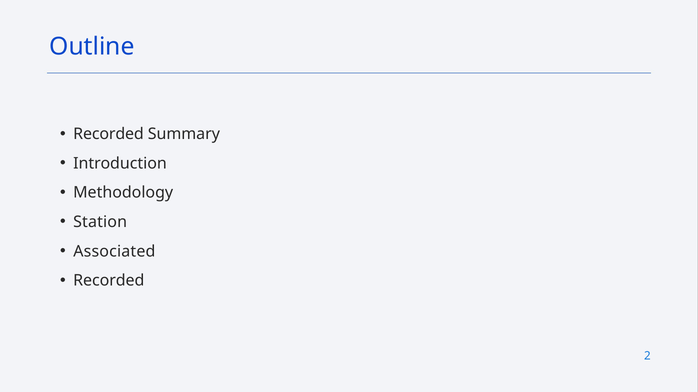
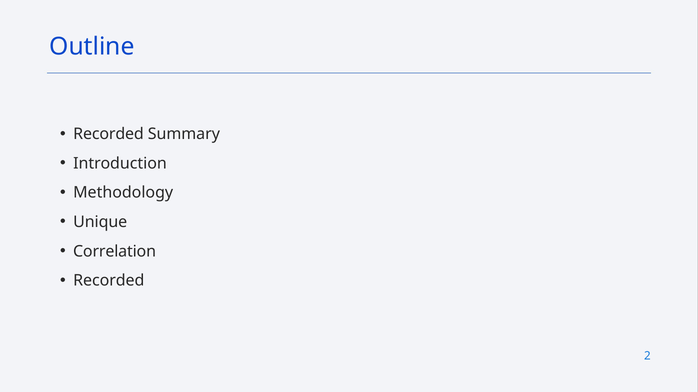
Station: Station -> Unique
Associated: Associated -> Correlation
